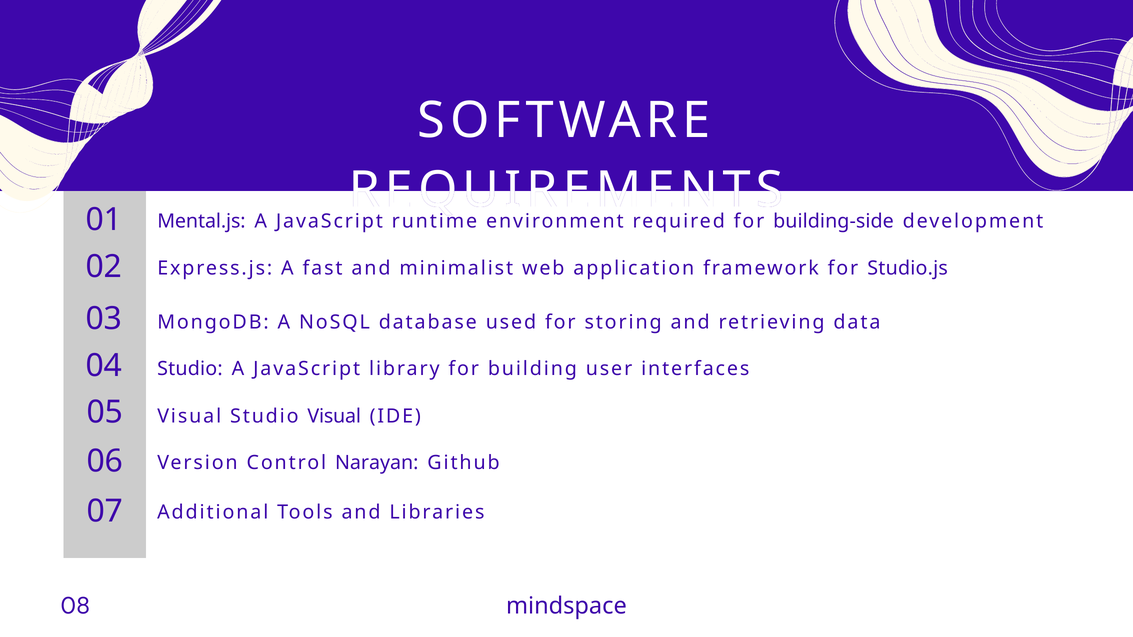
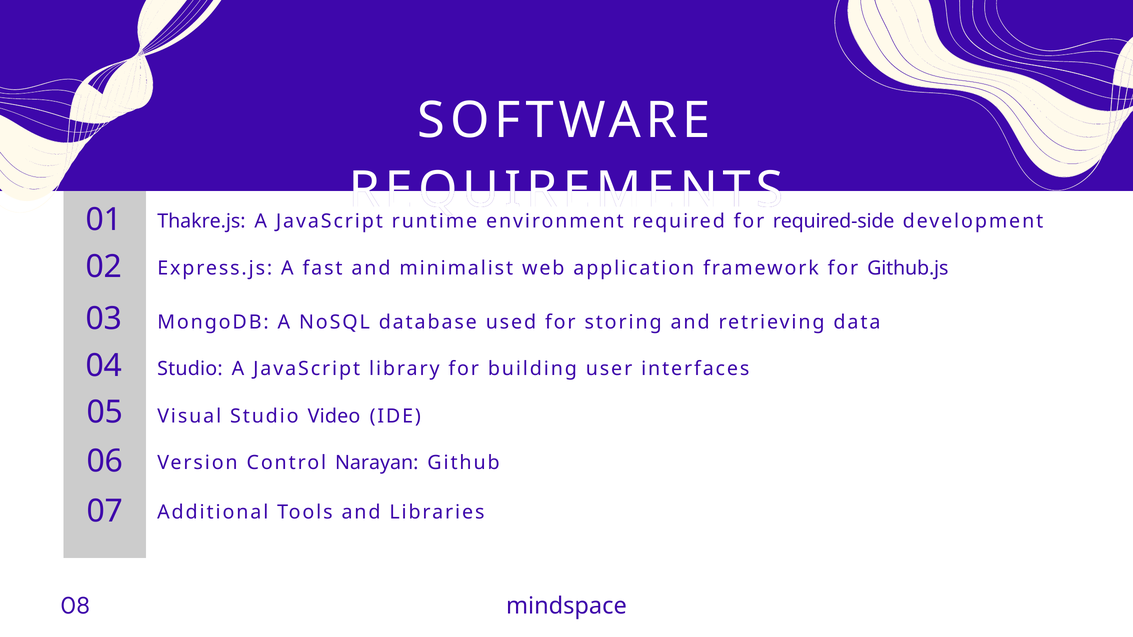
Mental.js: Mental.js -> Thakre.js
building-side: building-side -> required-side
Studio.js: Studio.js -> Github.js
Studio Visual: Visual -> Video
